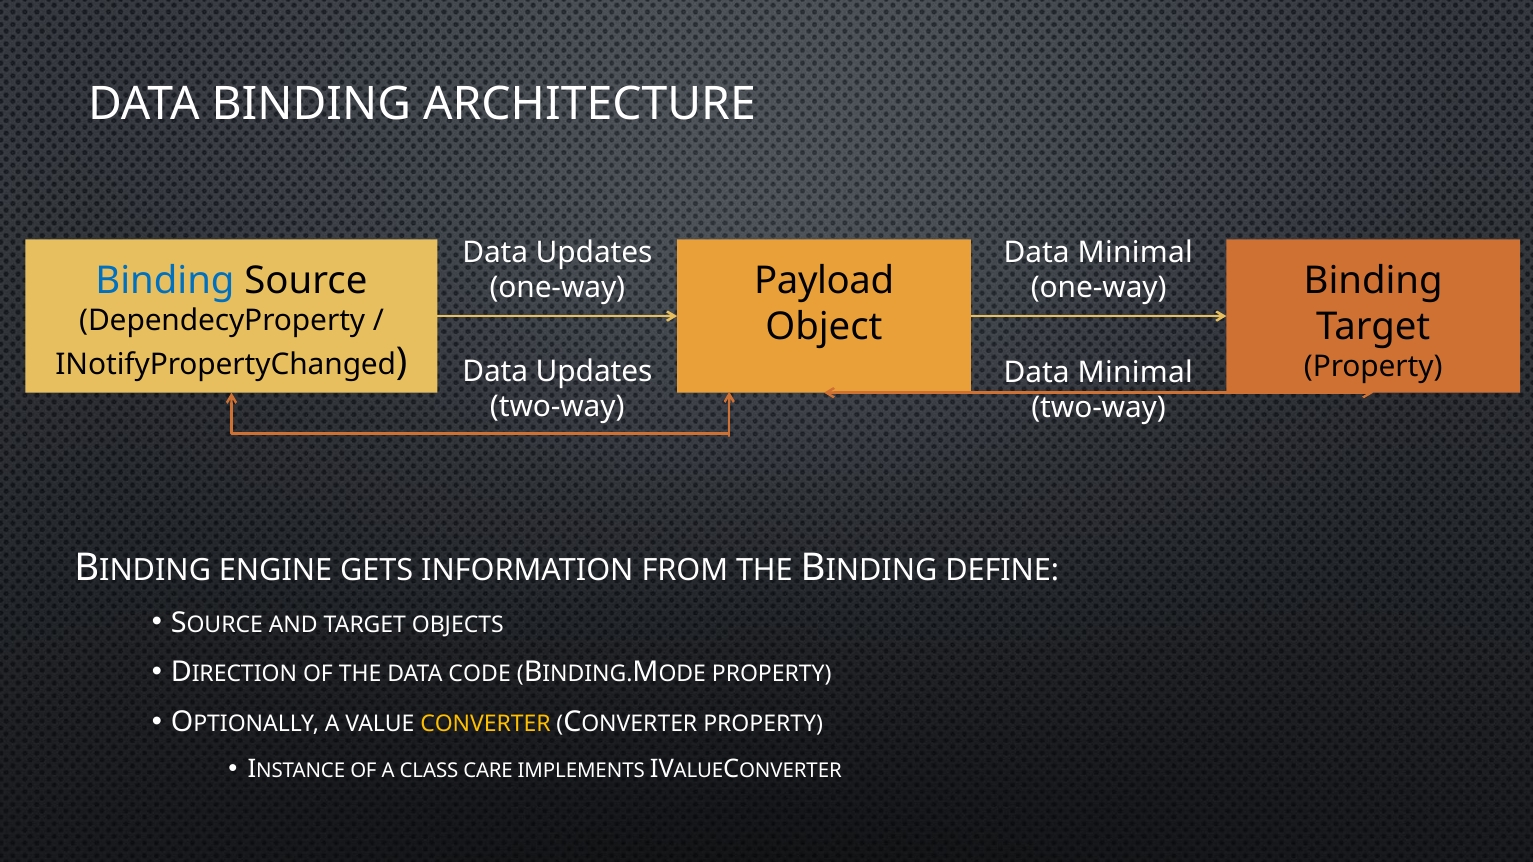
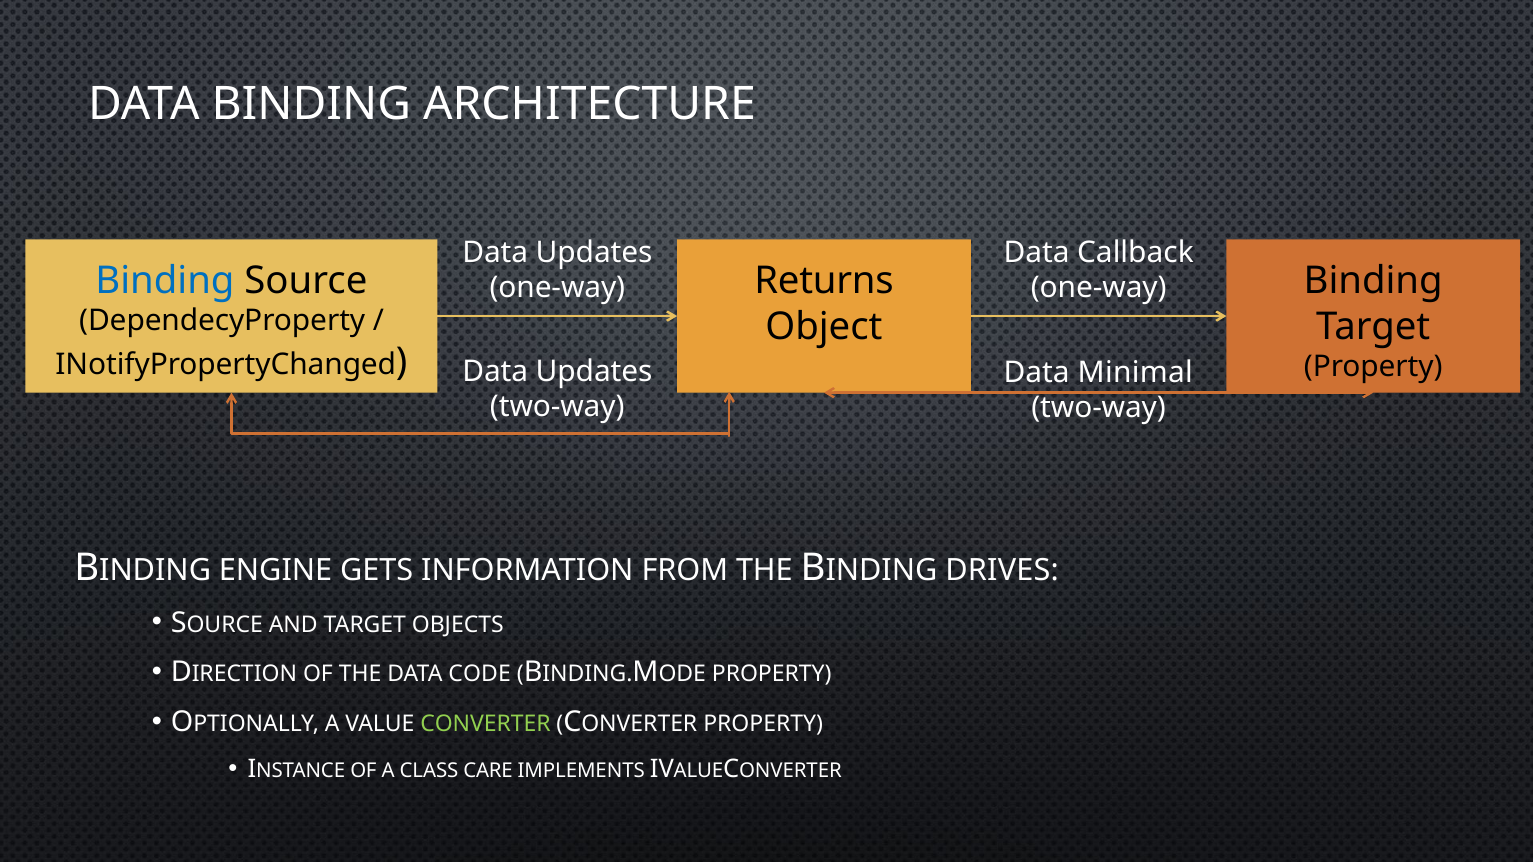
Minimal at (1135, 252): Minimal -> Callback
Payload: Payload -> Returns
DEFINE: DEFINE -> DRIVES
CONVERTER colour: yellow -> light green
